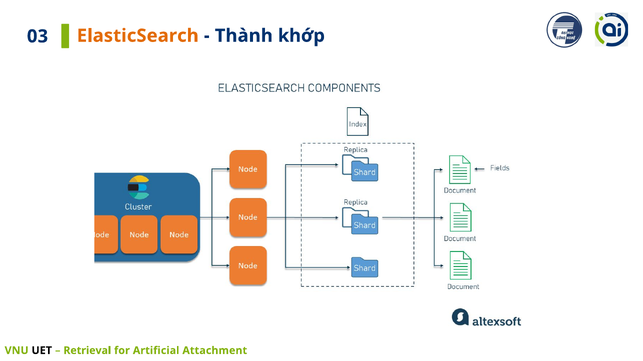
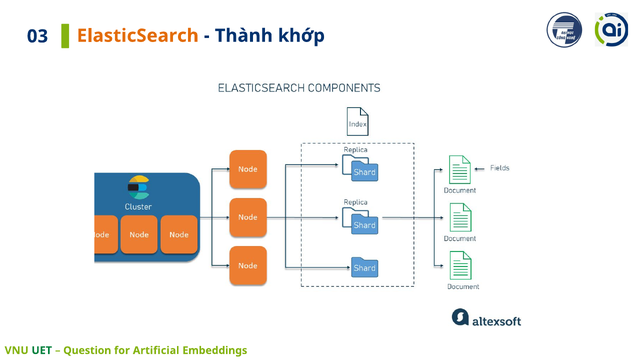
UET colour: black -> green
Retrieval: Retrieval -> Question
Attachment: Attachment -> Embeddings
